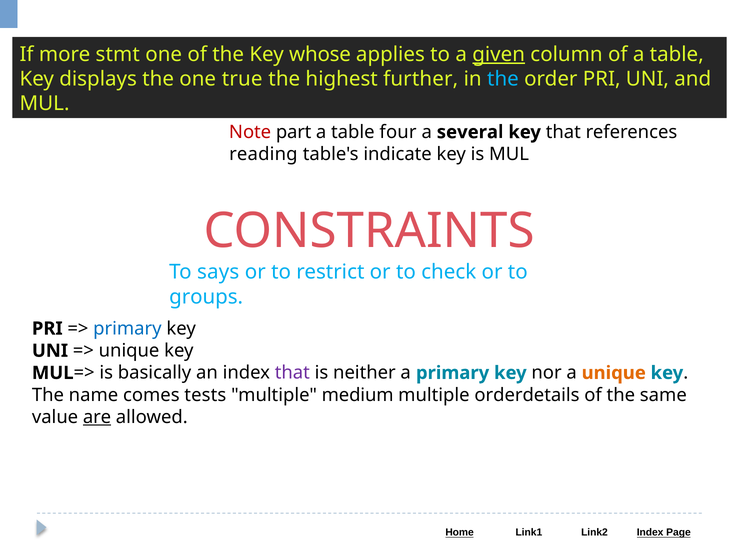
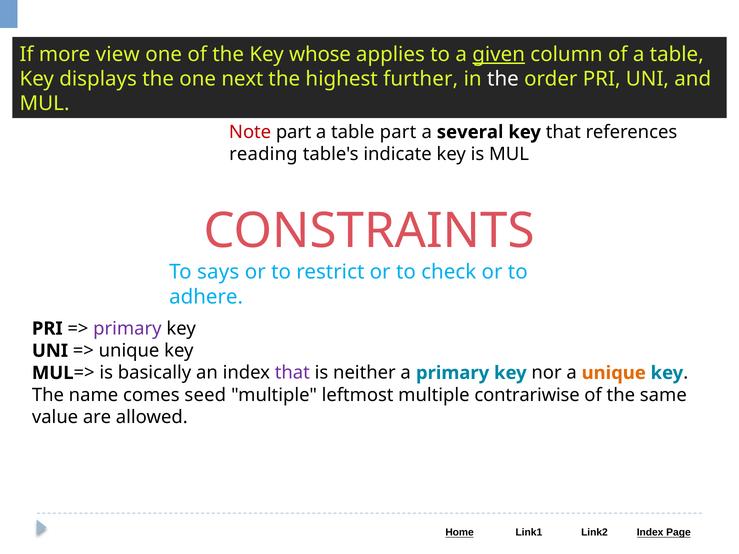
stmt: stmt -> view
true: true -> next
the at (503, 79) colour: light blue -> white
table four: four -> part
groups: groups -> adhere
primary at (127, 329) colour: blue -> purple
tests: tests -> seed
medium: medium -> leftmost
orderdetails: orderdetails -> contrariwise
are underline: present -> none
